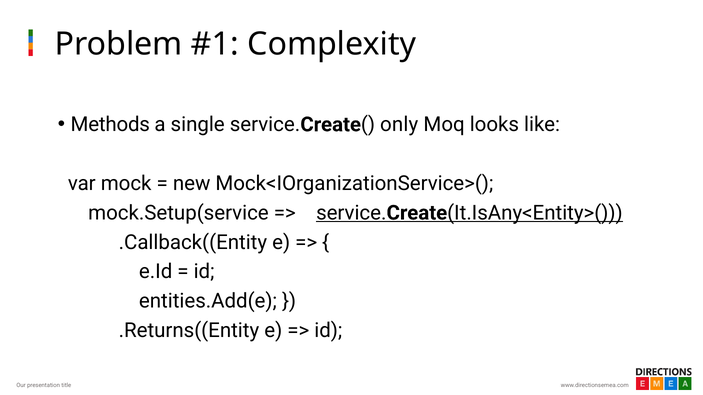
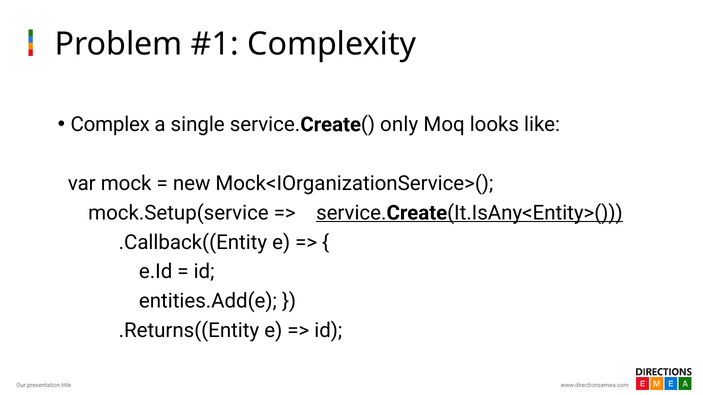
Methods: Methods -> Complex
